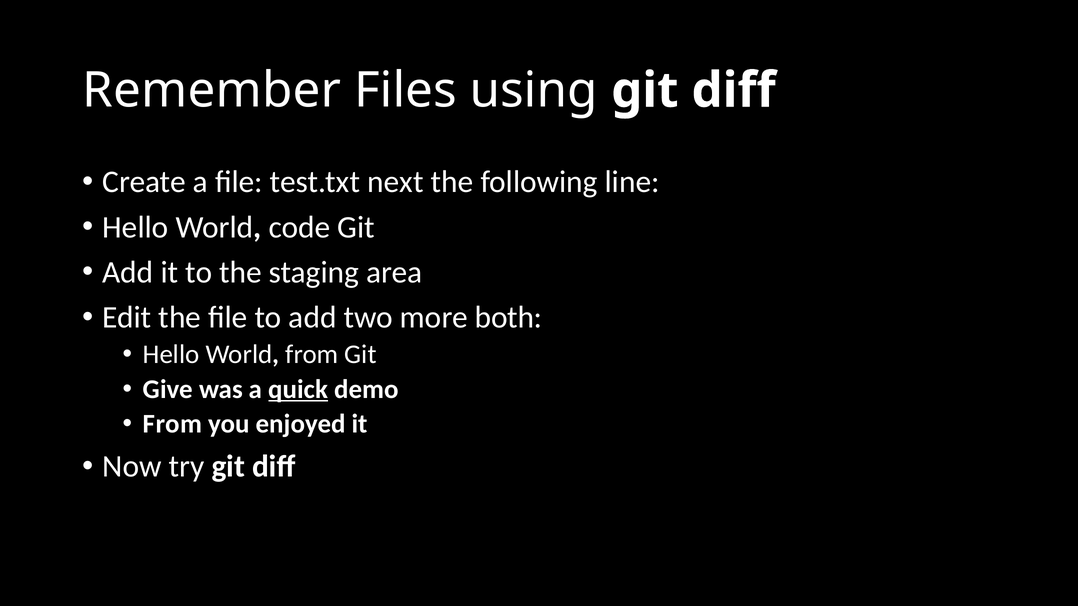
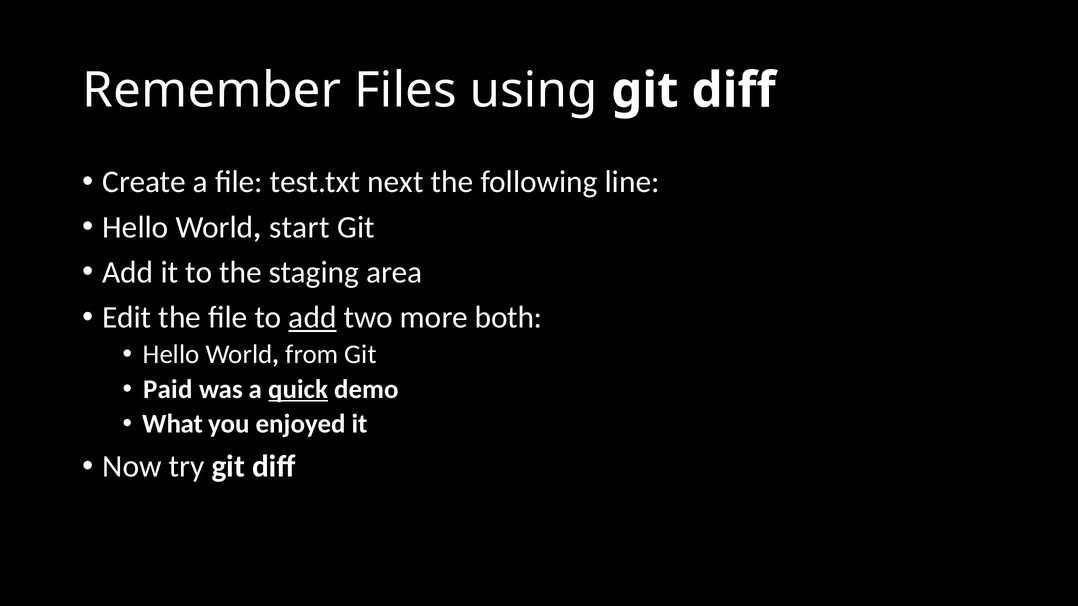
code: code -> start
add at (312, 318) underline: none -> present
Give: Give -> Paid
From at (172, 424): From -> What
